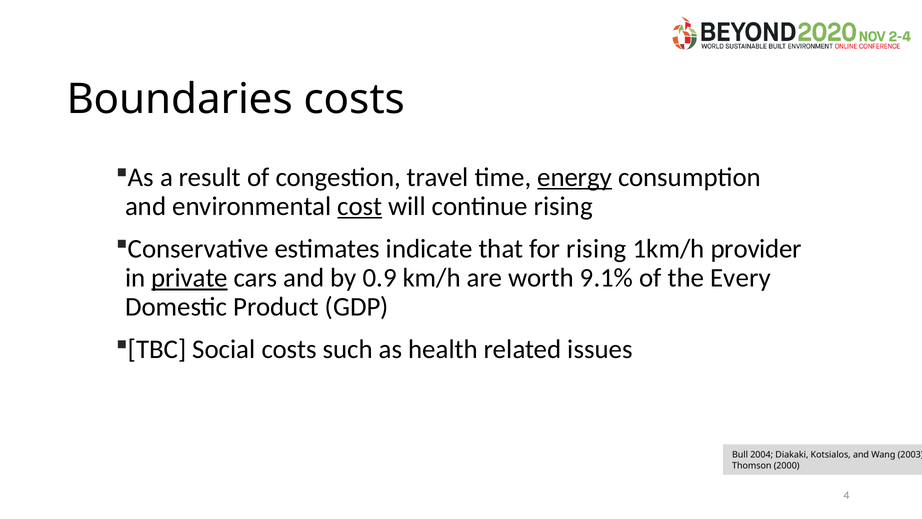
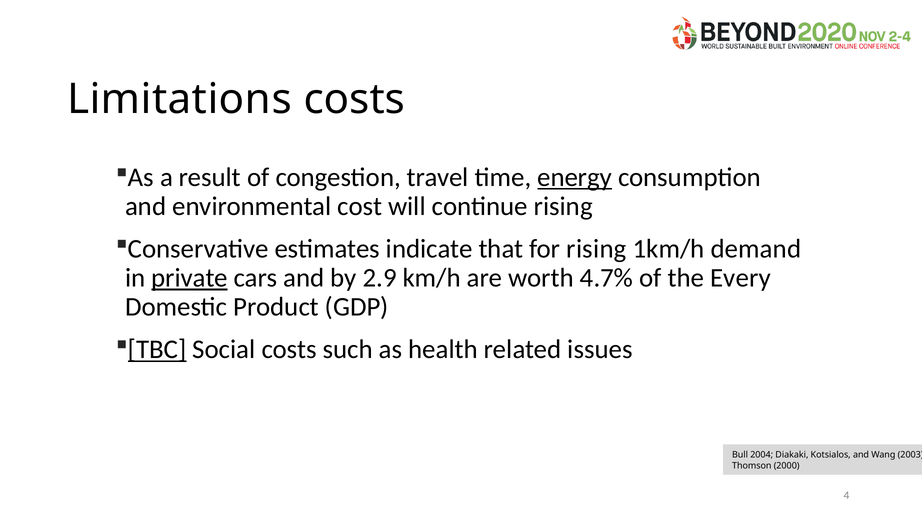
Boundaries: Boundaries -> Limitations
cost underline: present -> none
provider: provider -> demand
0.9: 0.9 -> 2.9
9.1%: 9.1% -> 4.7%
TBC underline: none -> present
